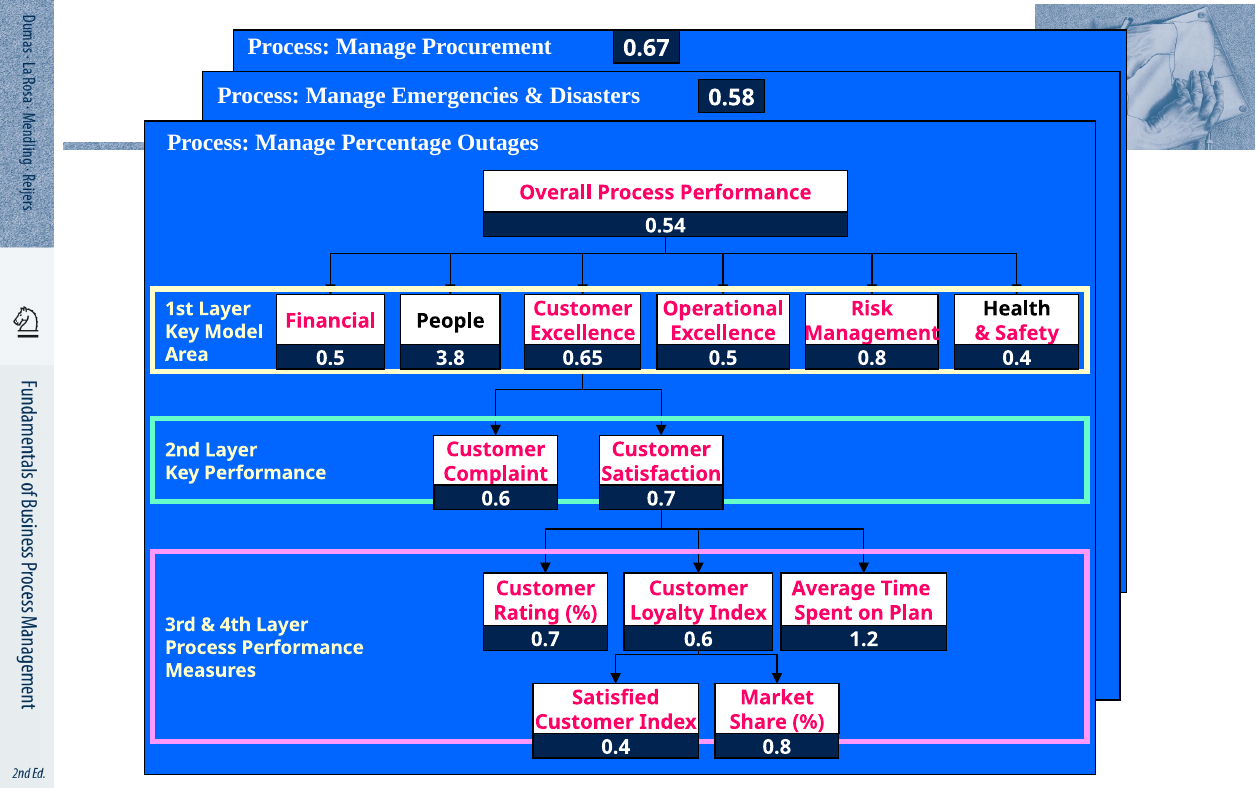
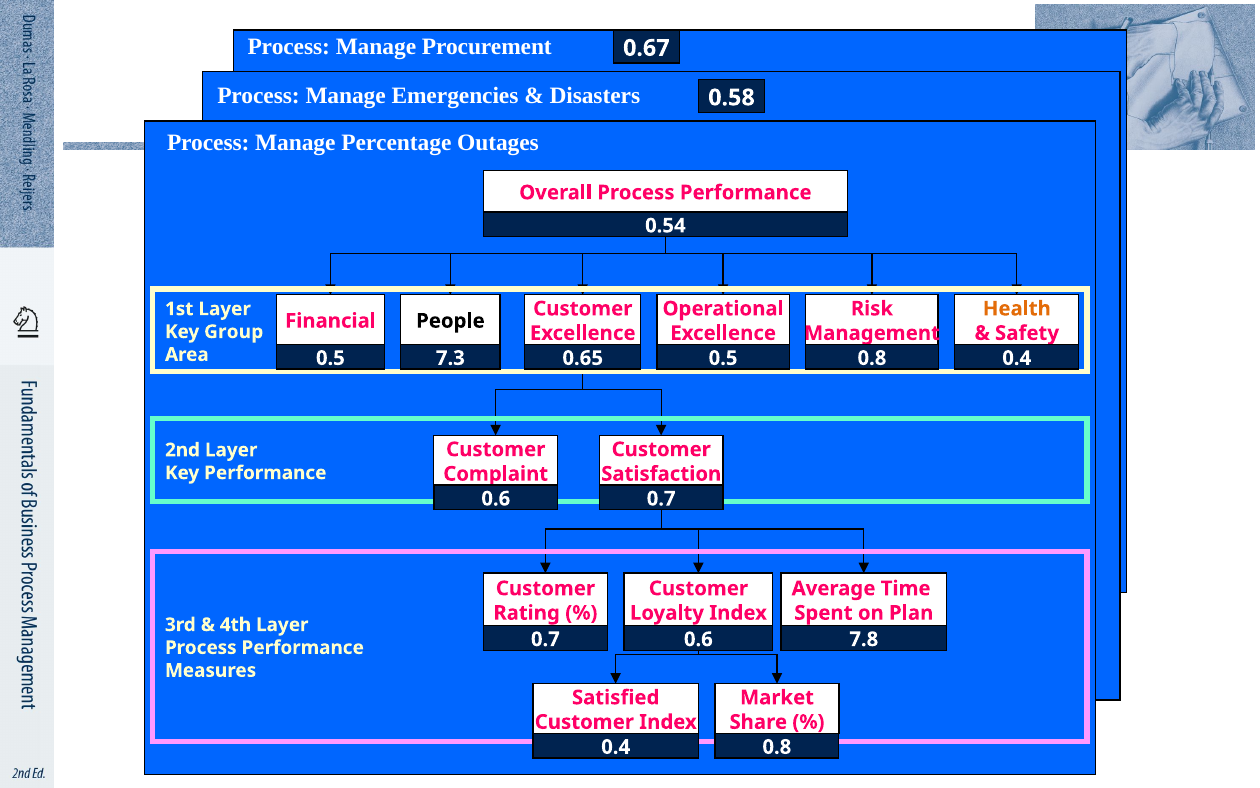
Health colour: black -> orange
Model: Model -> Group
3.8: 3.8 -> 7.3
1.2: 1.2 -> 7.8
